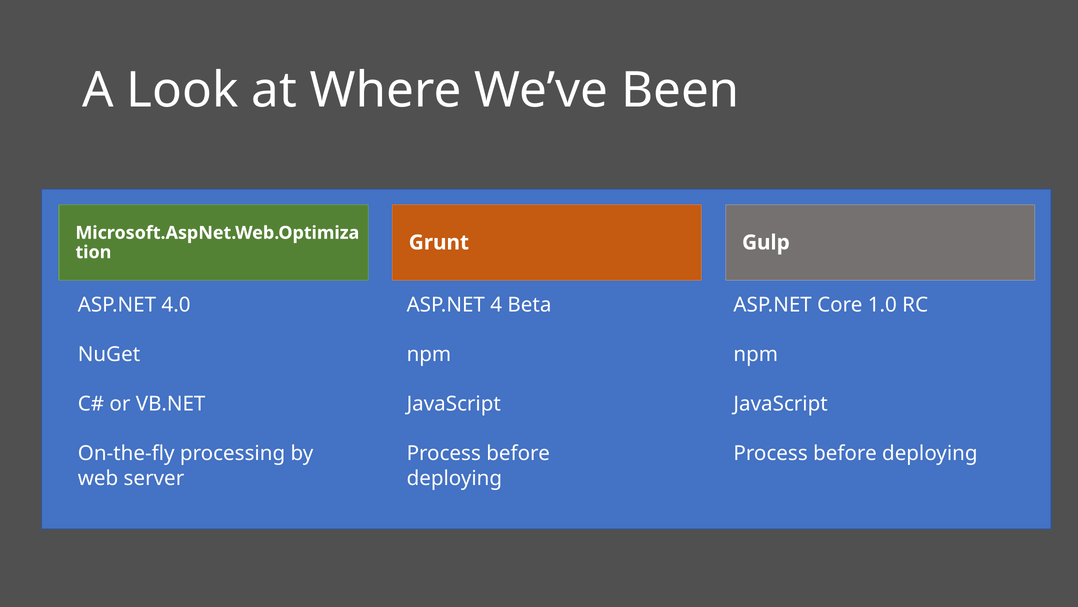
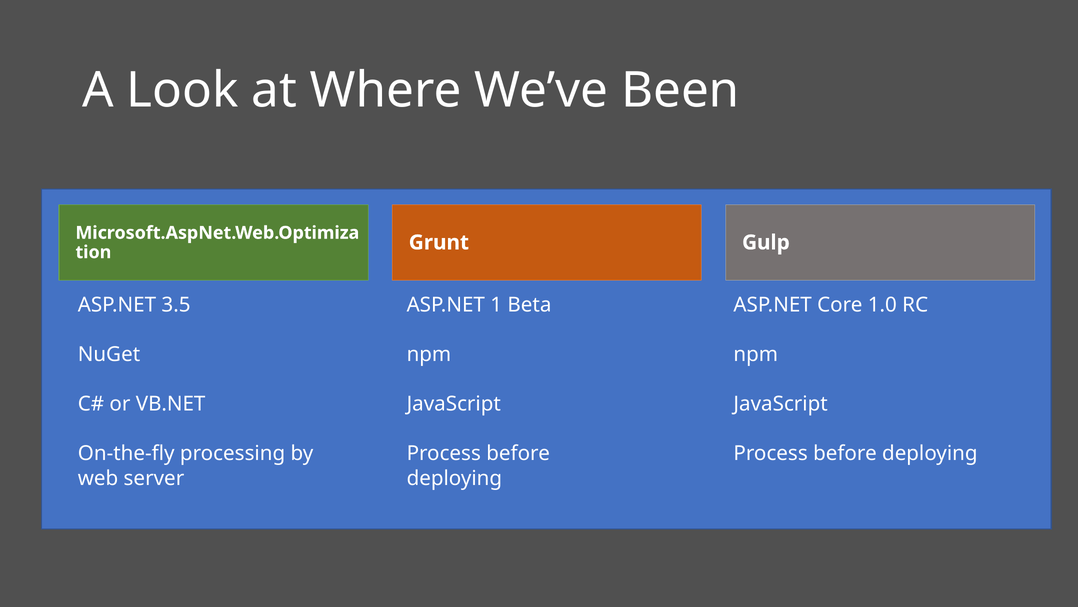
4.0: 4.0 -> 3.5
4: 4 -> 1
